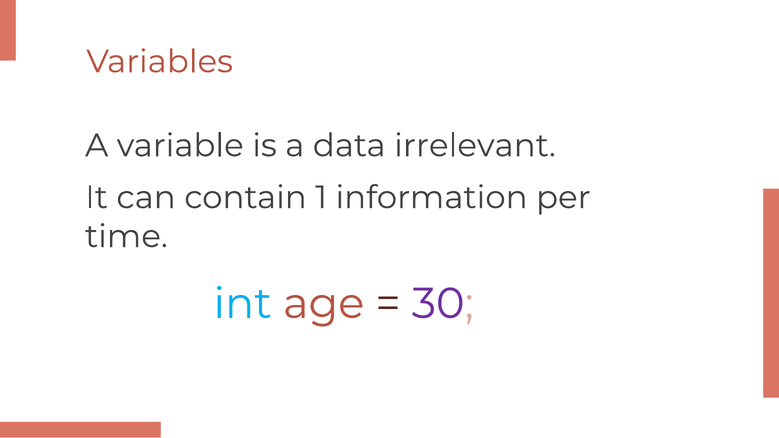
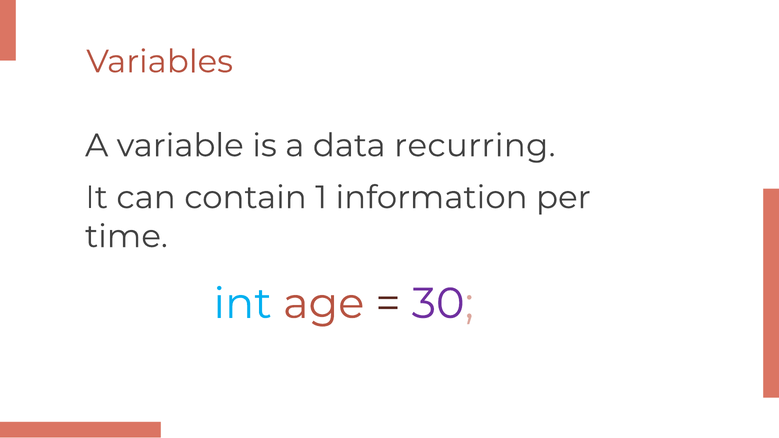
irrelevant: irrelevant -> recurring
